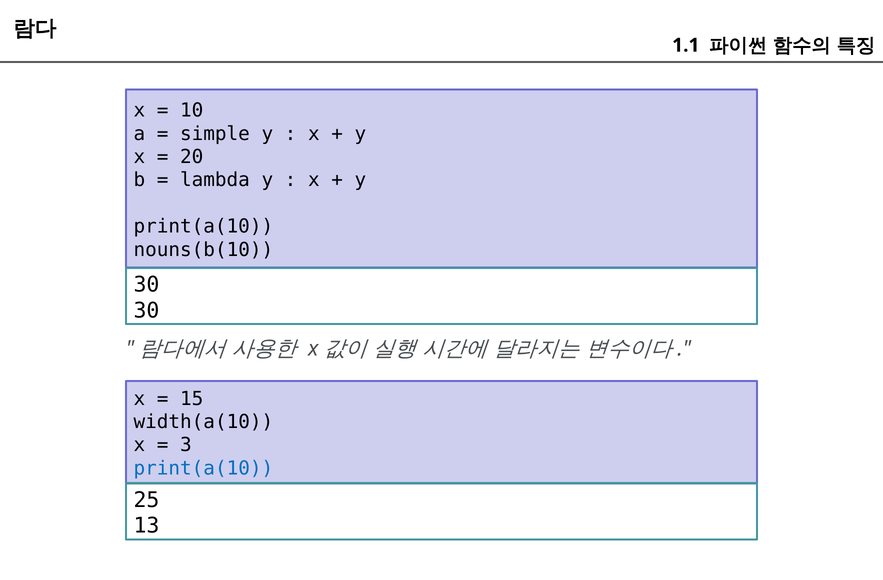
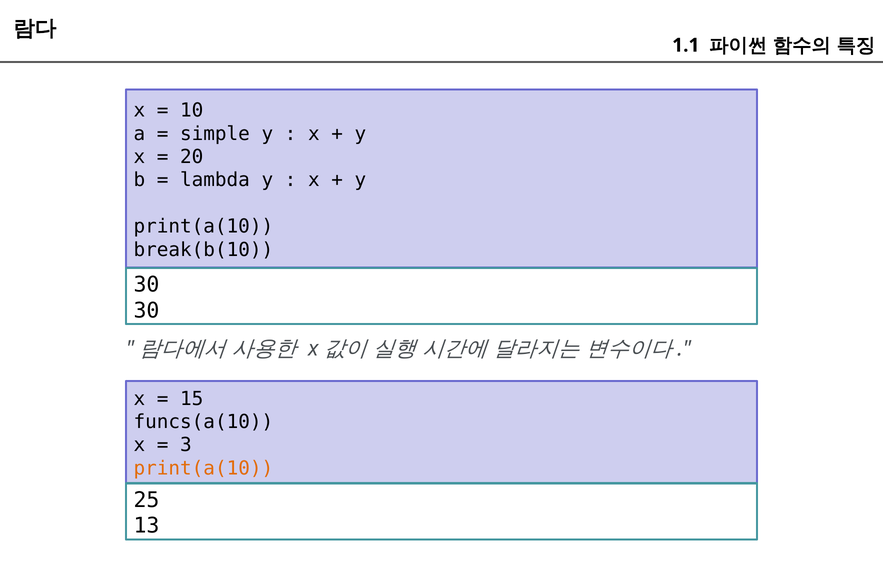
nouns(b(10: nouns(b(10 -> break(b(10
width(a(10: width(a(10 -> funcs(a(10
print(a(10 at (203, 468) colour: blue -> orange
